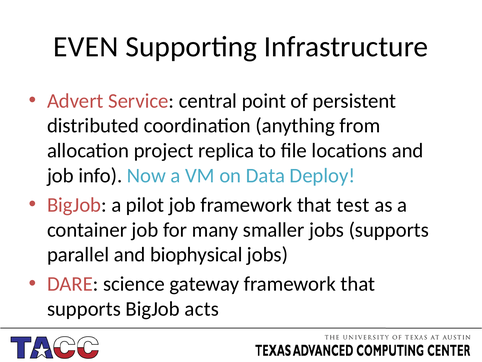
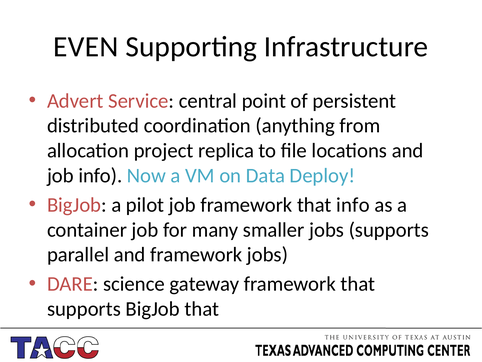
that test: test -> info
and biophysical: biophysical -> framework
BigJob acts: acts -> that
